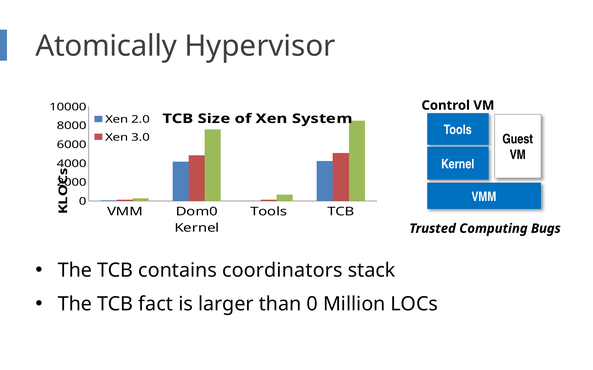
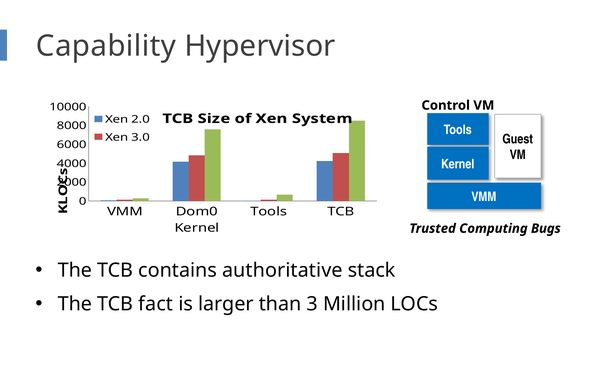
Atomically: Atomically -> Capability
coordinators: coordinators -> authoritative
than 0: 0 -> 3
